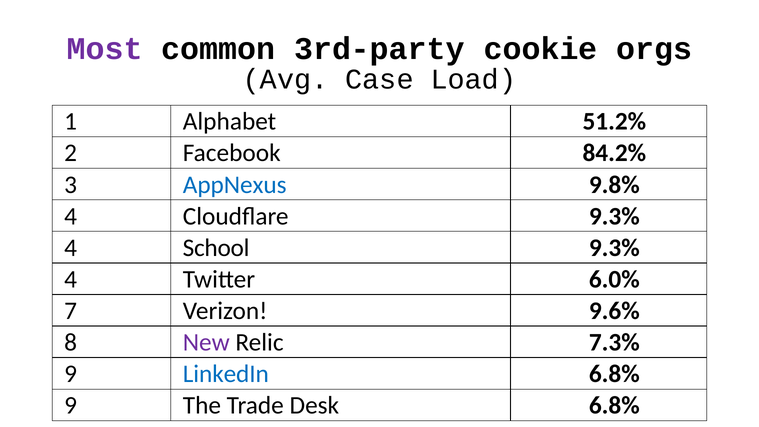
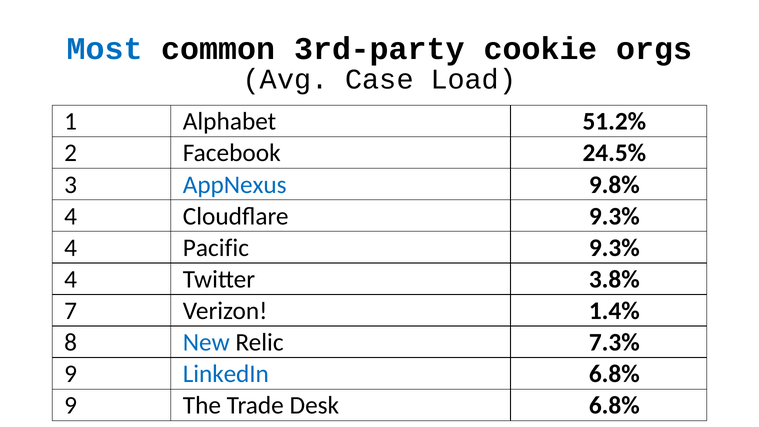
Most colour: purple -> blue
84.2%: 84.2% -> 24.5%
School: School -> Pacific
6.0%: 6.0% -> 3.8%
9.6%: 9.6% -> 1.4%
New colour: purple -> blue
